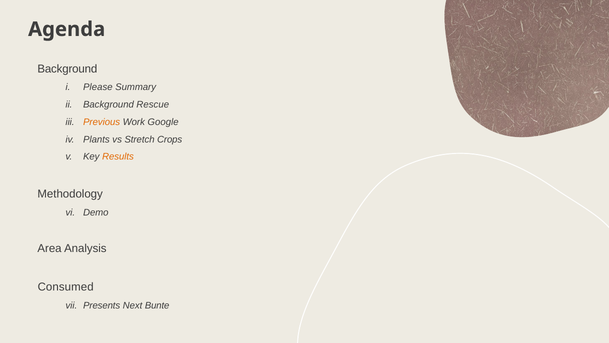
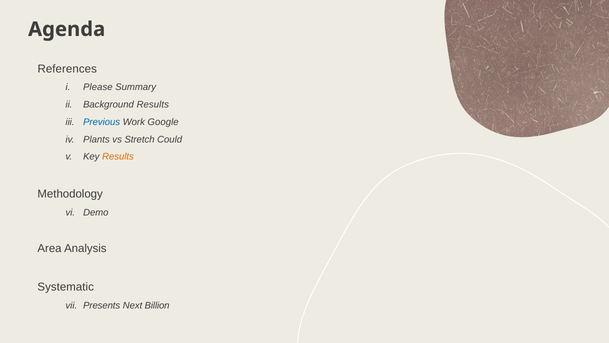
Background at (67, 69): Background -> References
Background Rescue: Rescue -> Results
Previous colour: orange -> blue
Crops: Crops -> Could
Consumed: Consumed -> Systematic
Bunte: Bunte -> Billion
